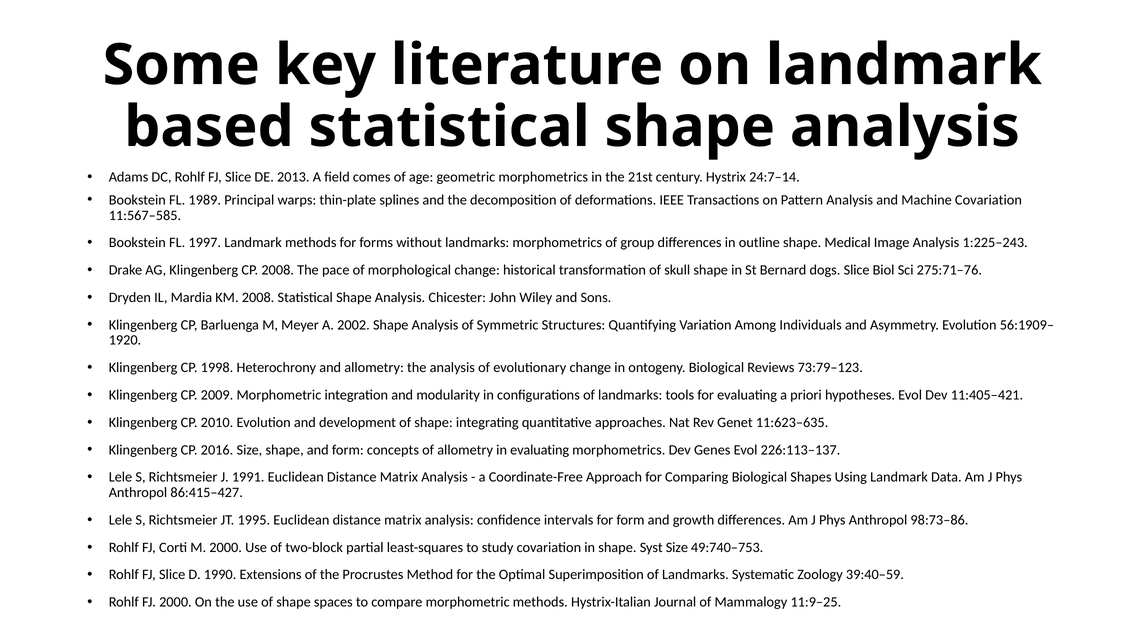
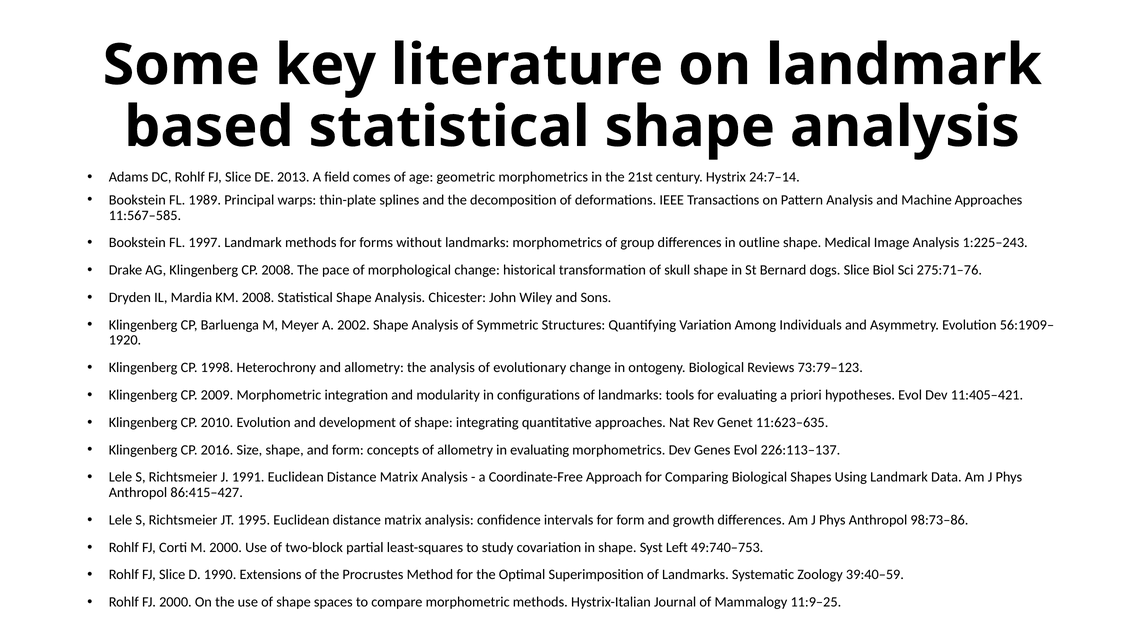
Machine Covariation: Covariation -> Approaches
Syst Size: Size -> Left
